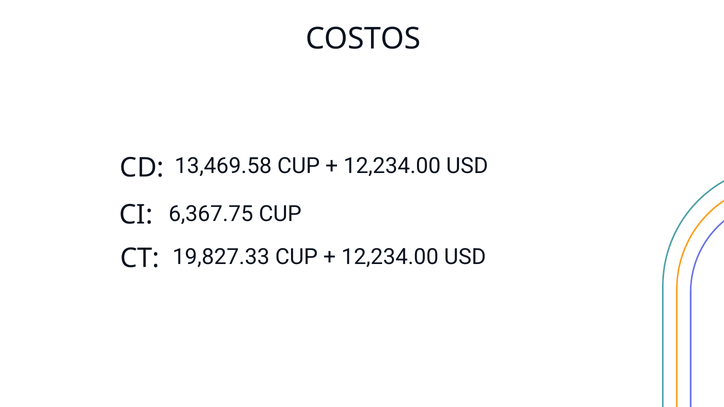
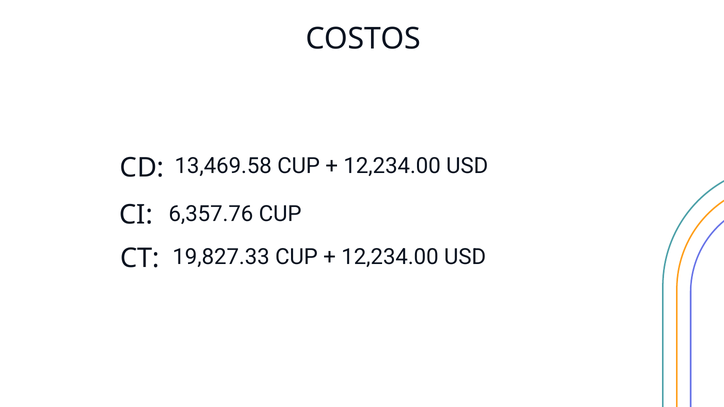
6,367.75: 6,367.75 -> 6,357.76
